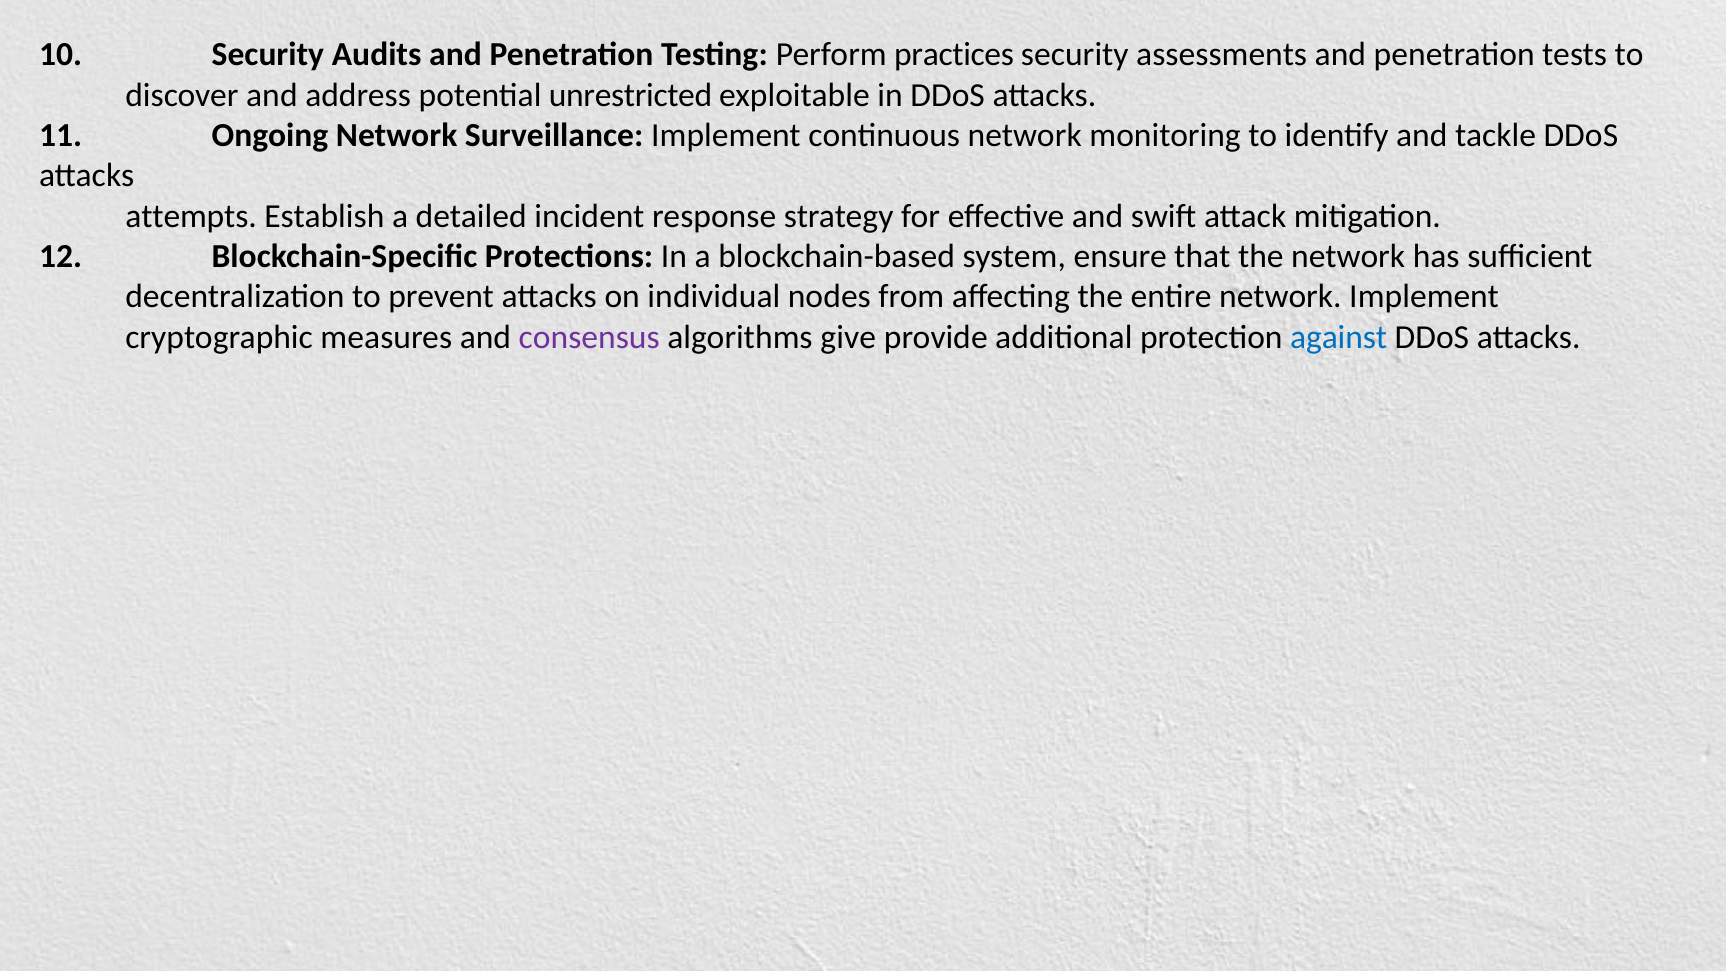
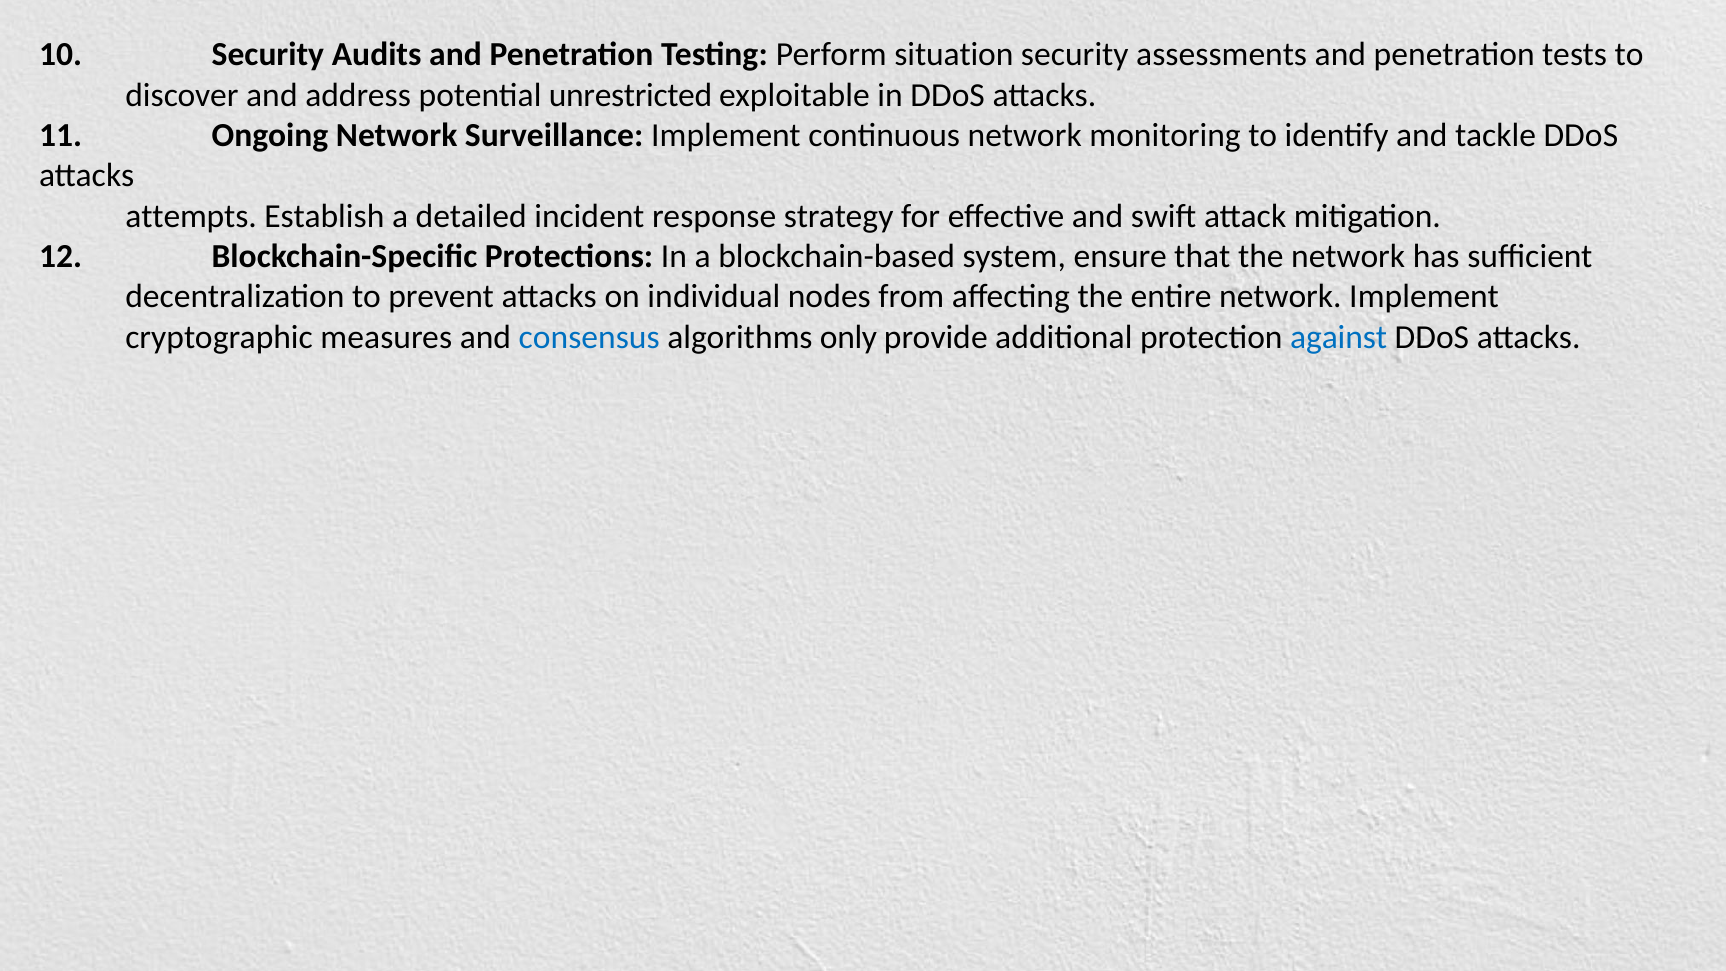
practices: practices -> situation
consensus colour: purple -> blue
give: give -> only
